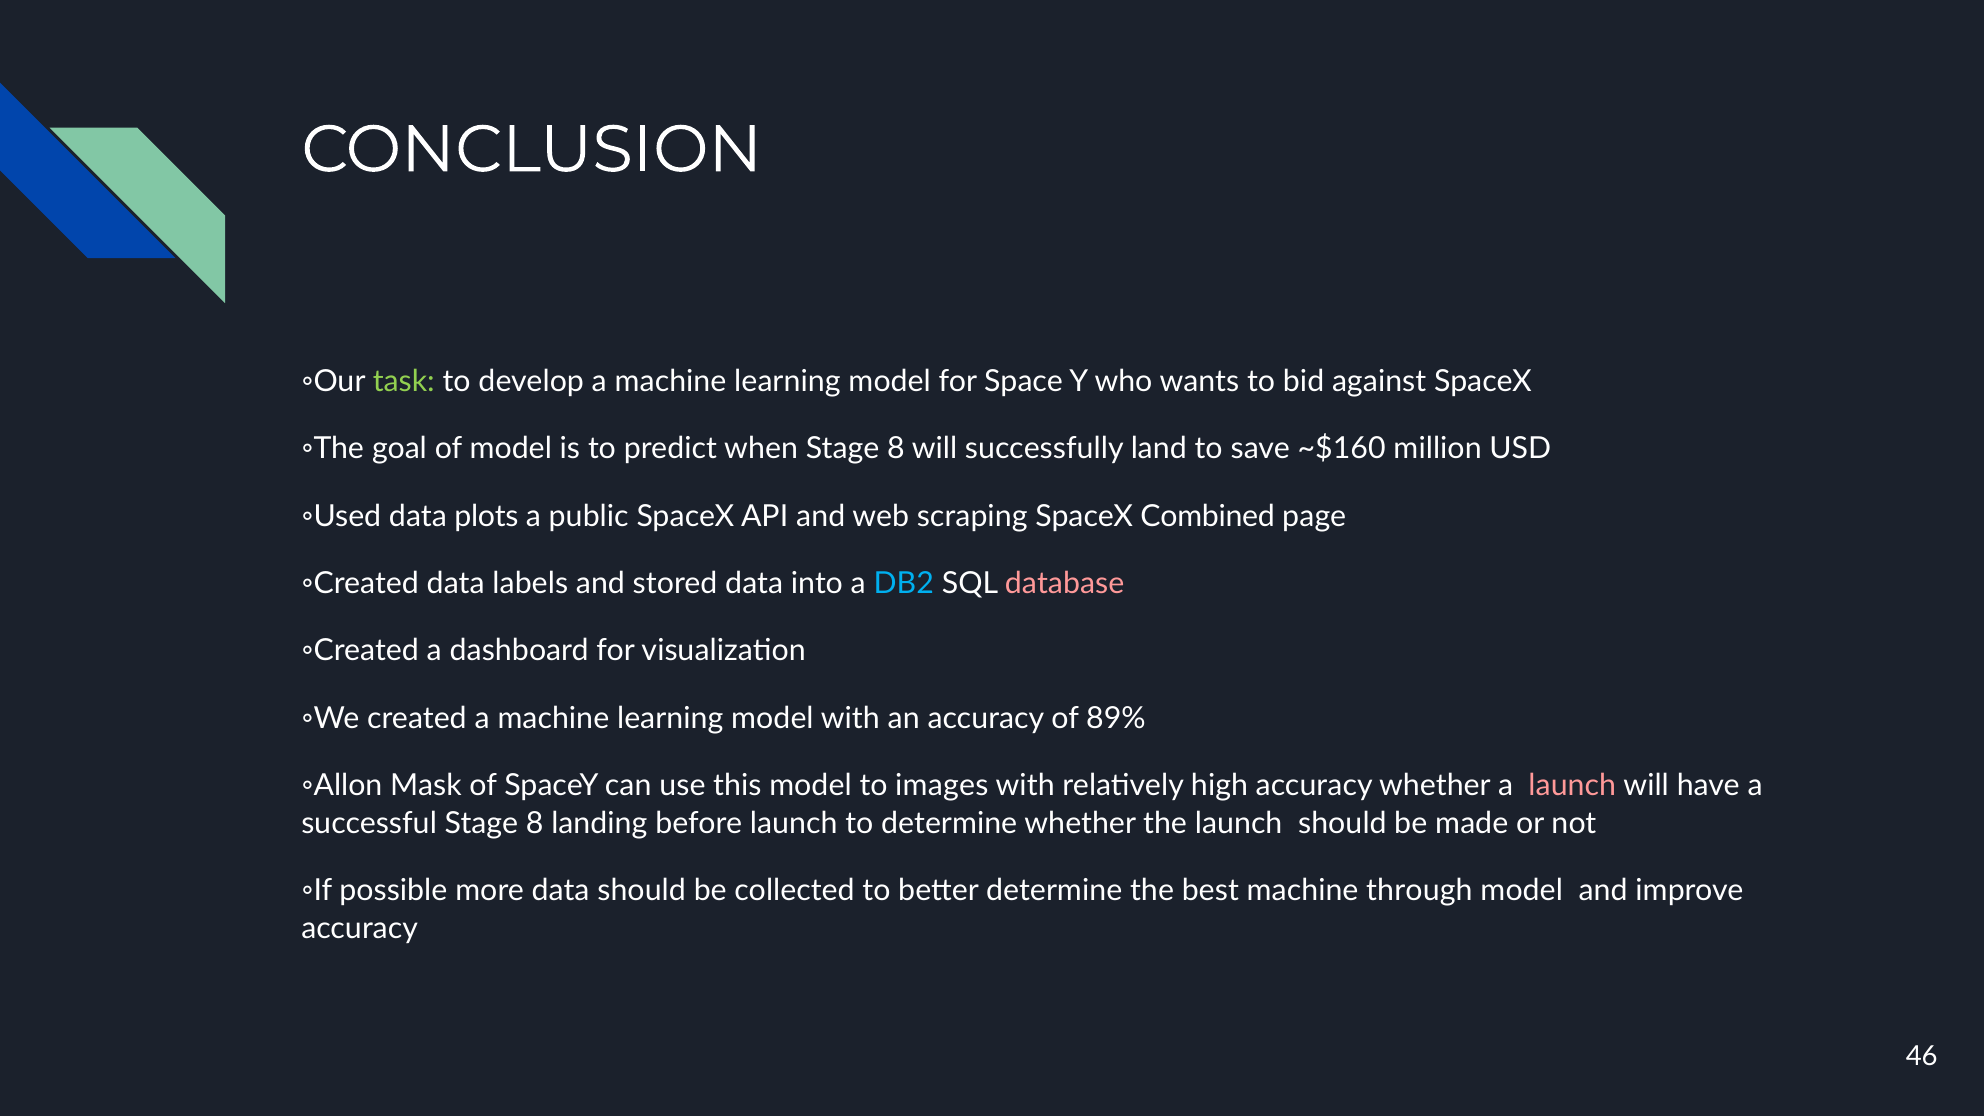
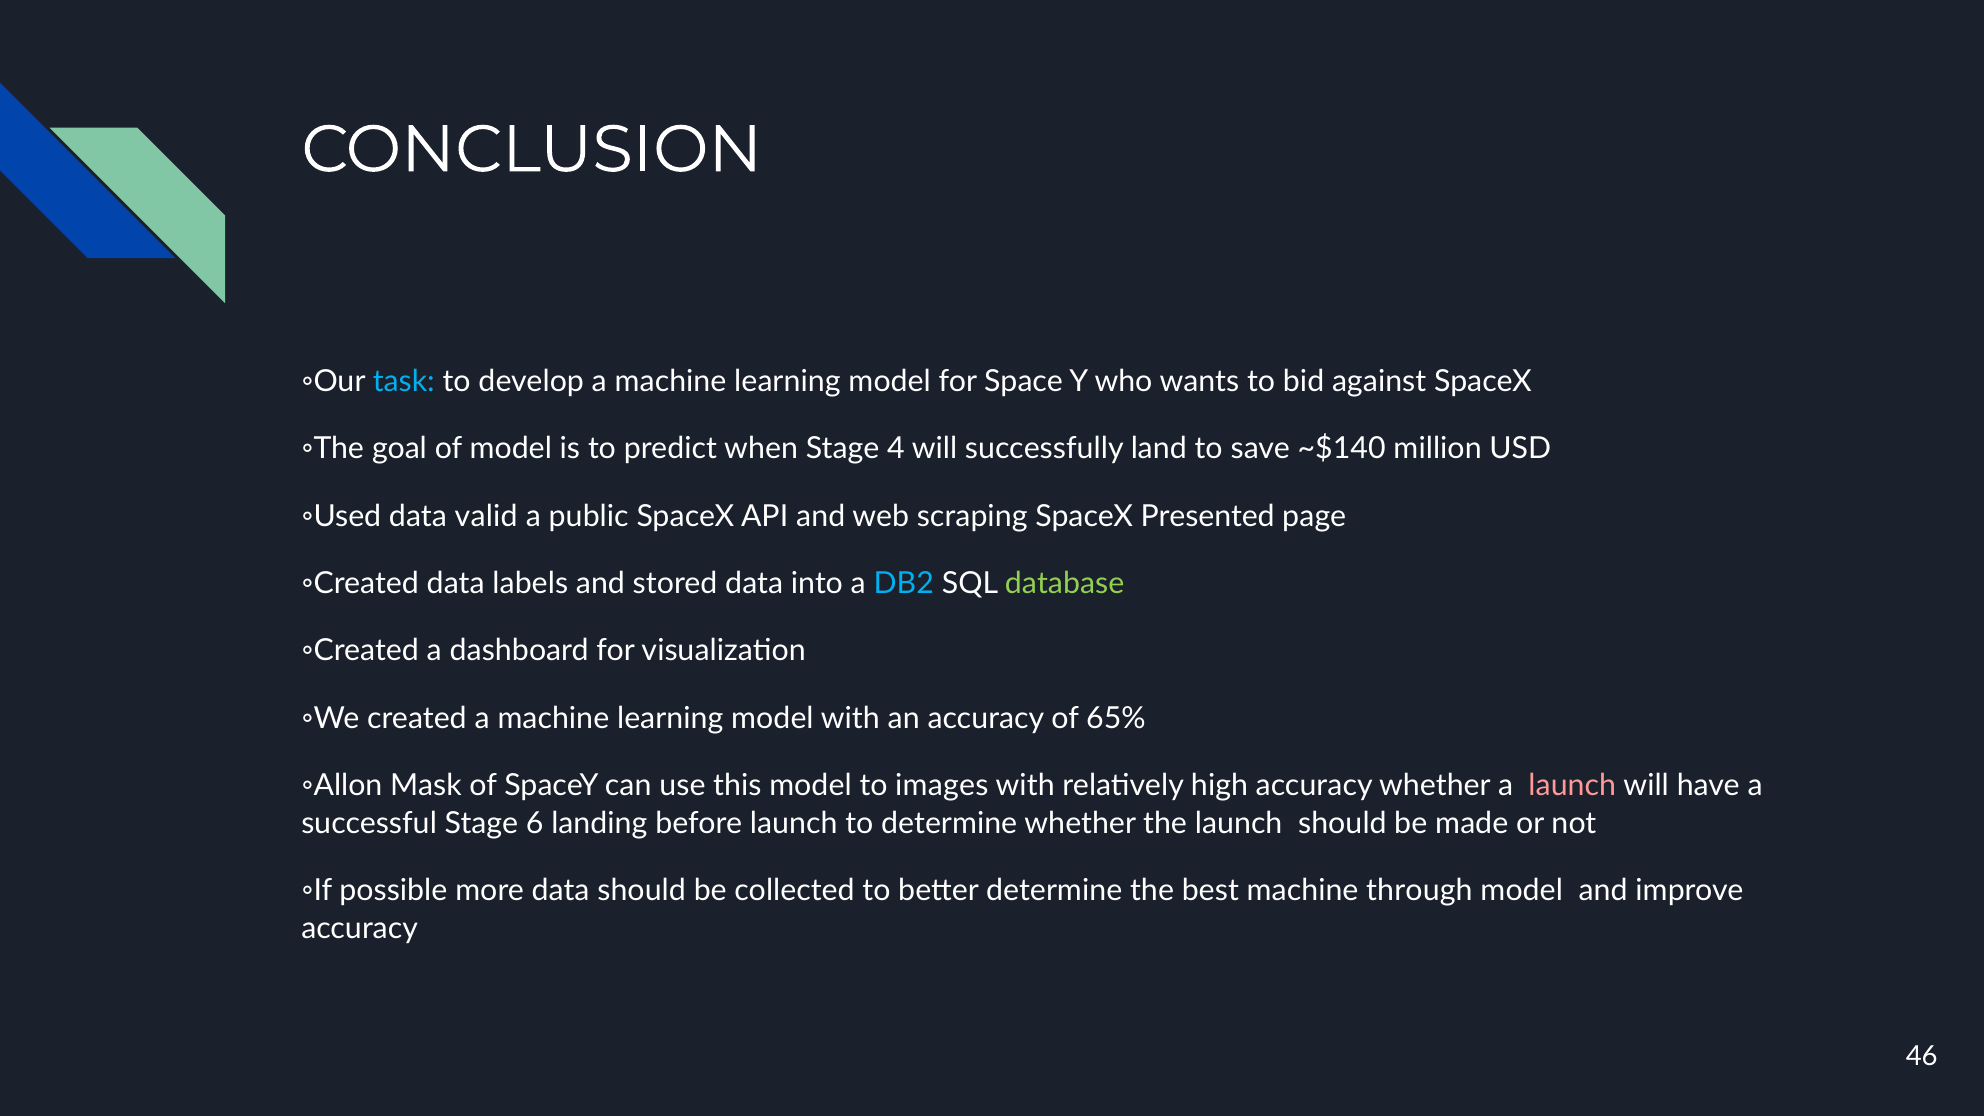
task colour: light green -> light blue
when Stage 8: 8 -> 4
~$160: ~$160 -> ~$140
plots: plots -> valid
Combined: Combined -> Presented
database colour: pink -> light green
89%: 89% -> 65%
successful Stage 8: 8 -> 6
